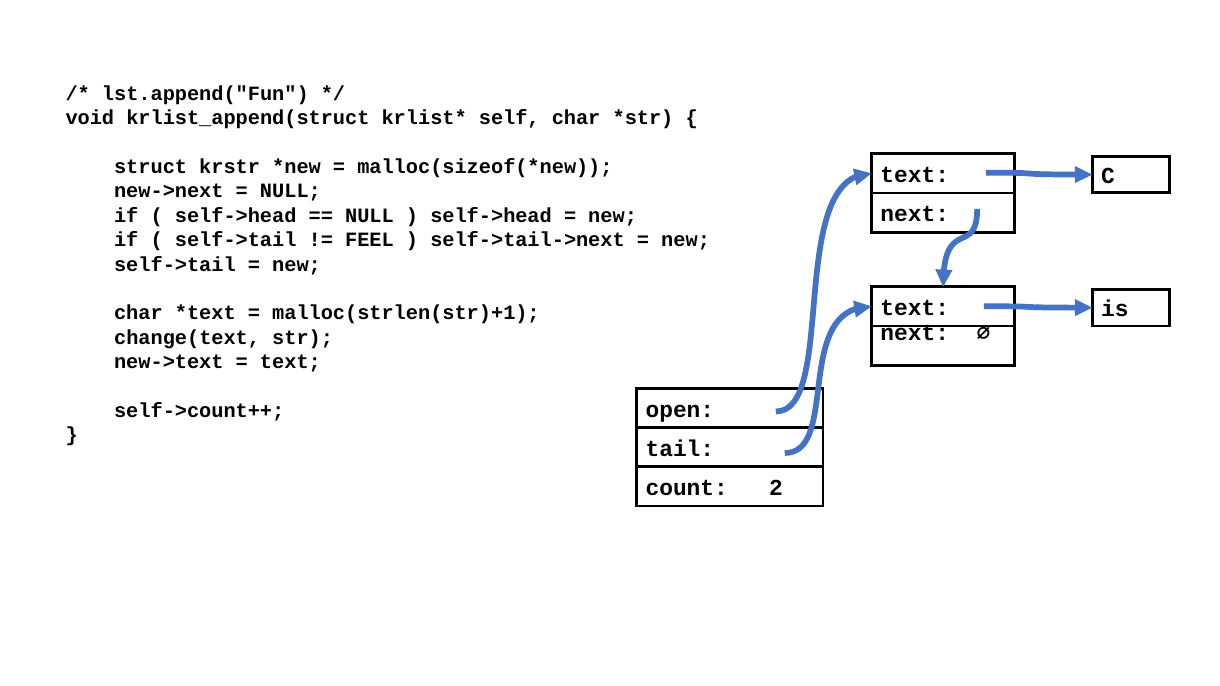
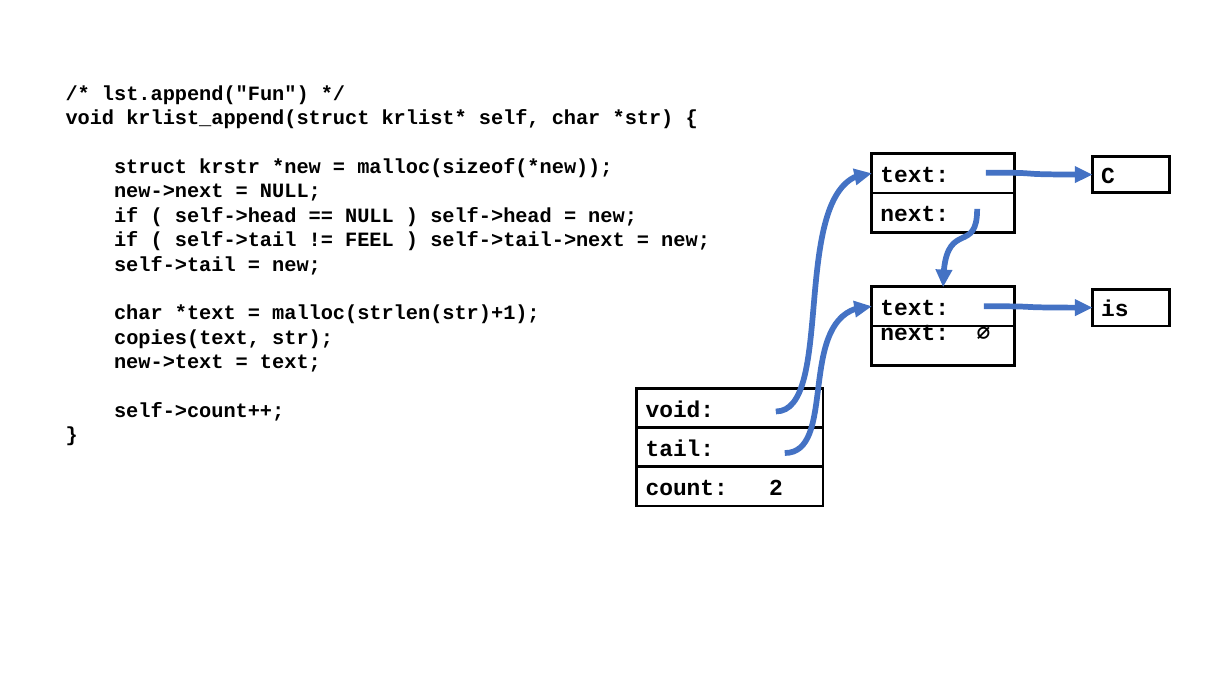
change(text: change(text -> copies(text
open at (680, 410): open -> void
